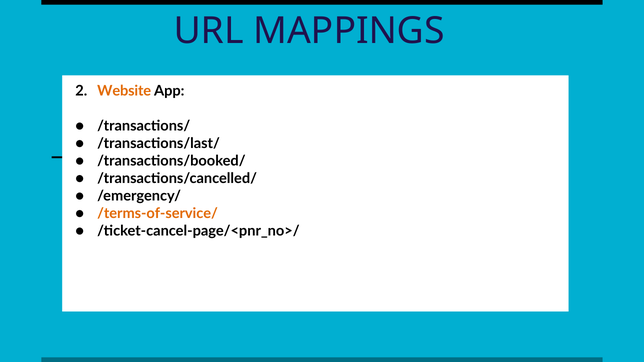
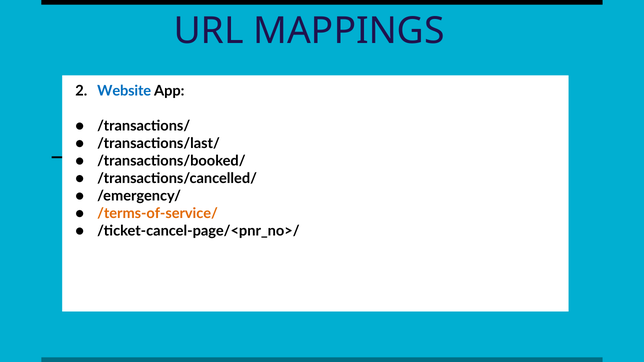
Website colour: orange -> blue
